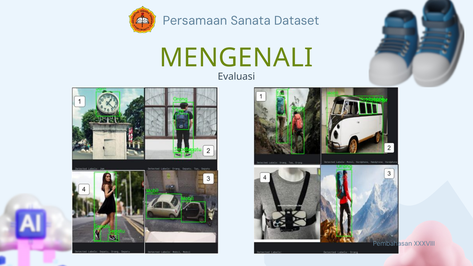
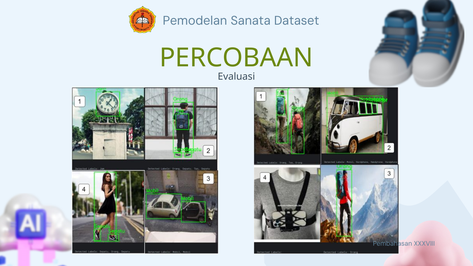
Persamaan: Persamaan -> Pemodelan
MENGENALI: MENGENALI -> PERCOBAAN
